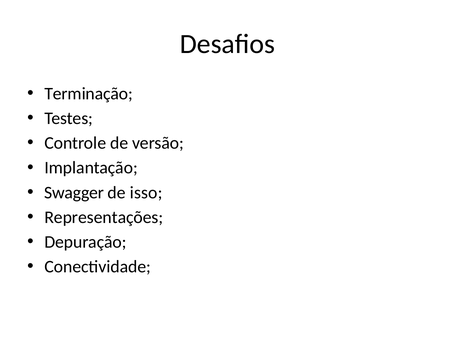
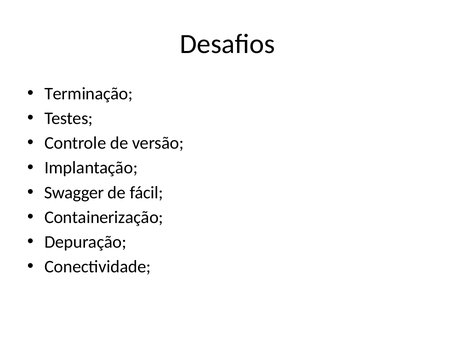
isso: isso -> fácil
Representações: Representações -> Containerização
